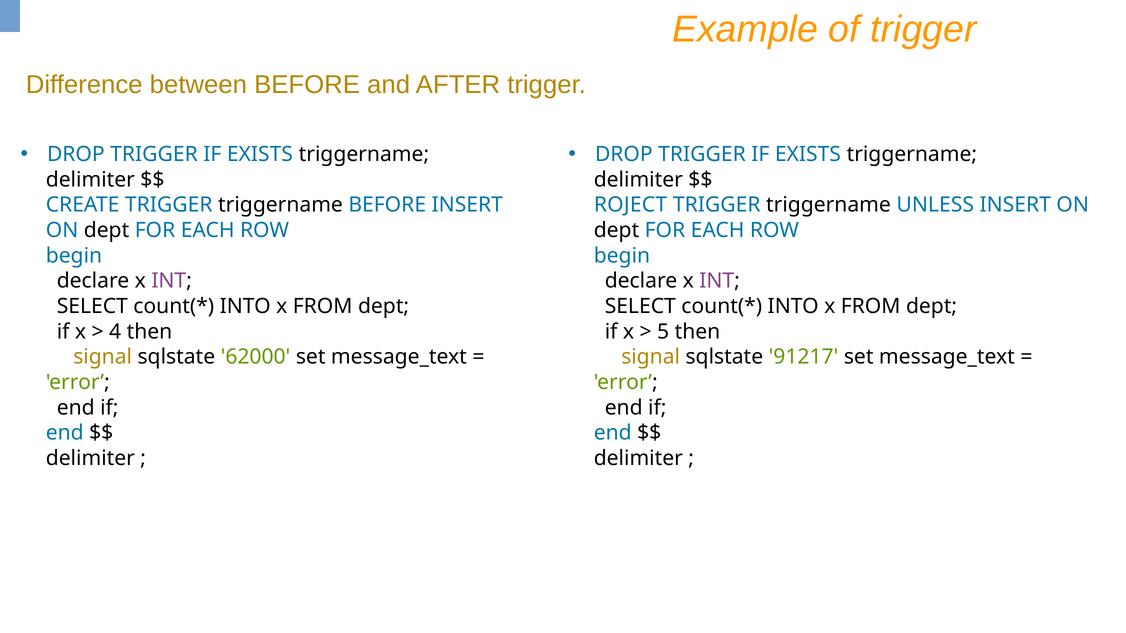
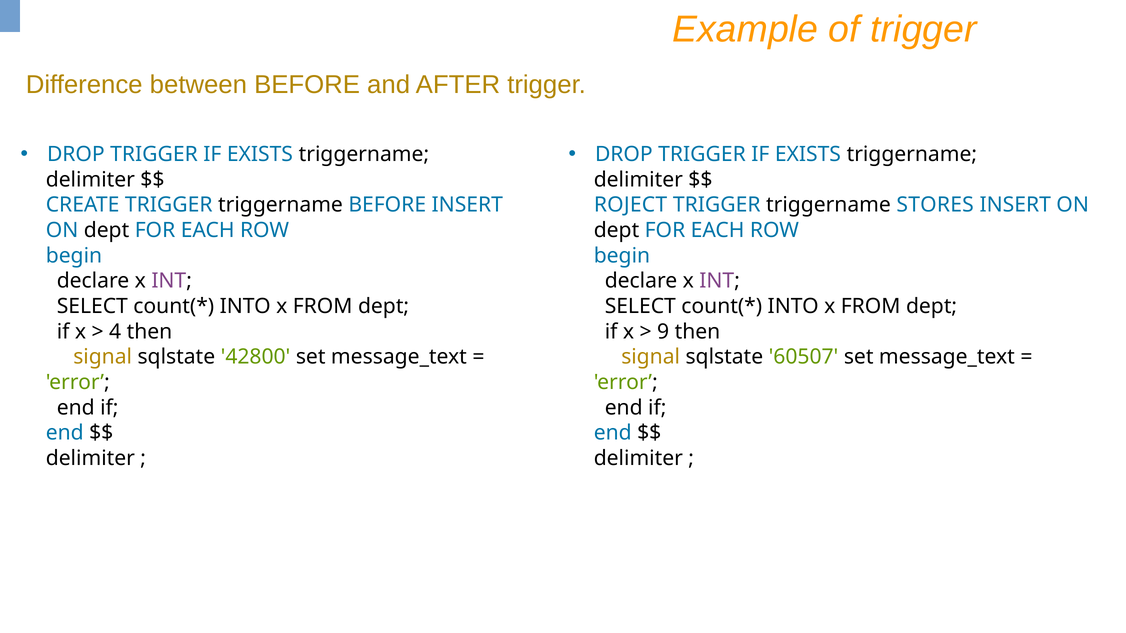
UNLESS: UNLESS -> STORES
5: 5 -> 9
62000: 62000 -> 42800
91217: 91217 -> 60507
